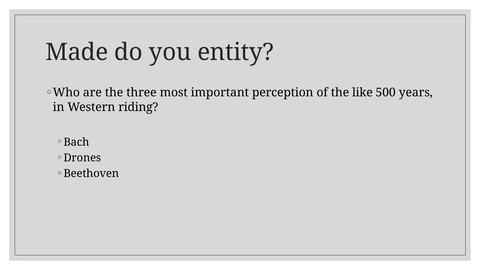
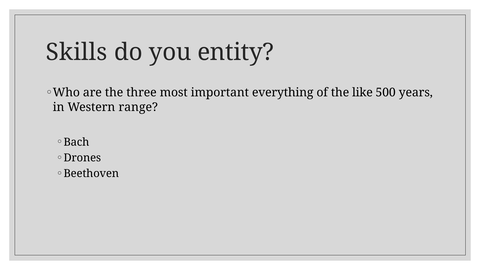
Made: Made -> Skills
perception: perception -> everything
riding: riding -> range
